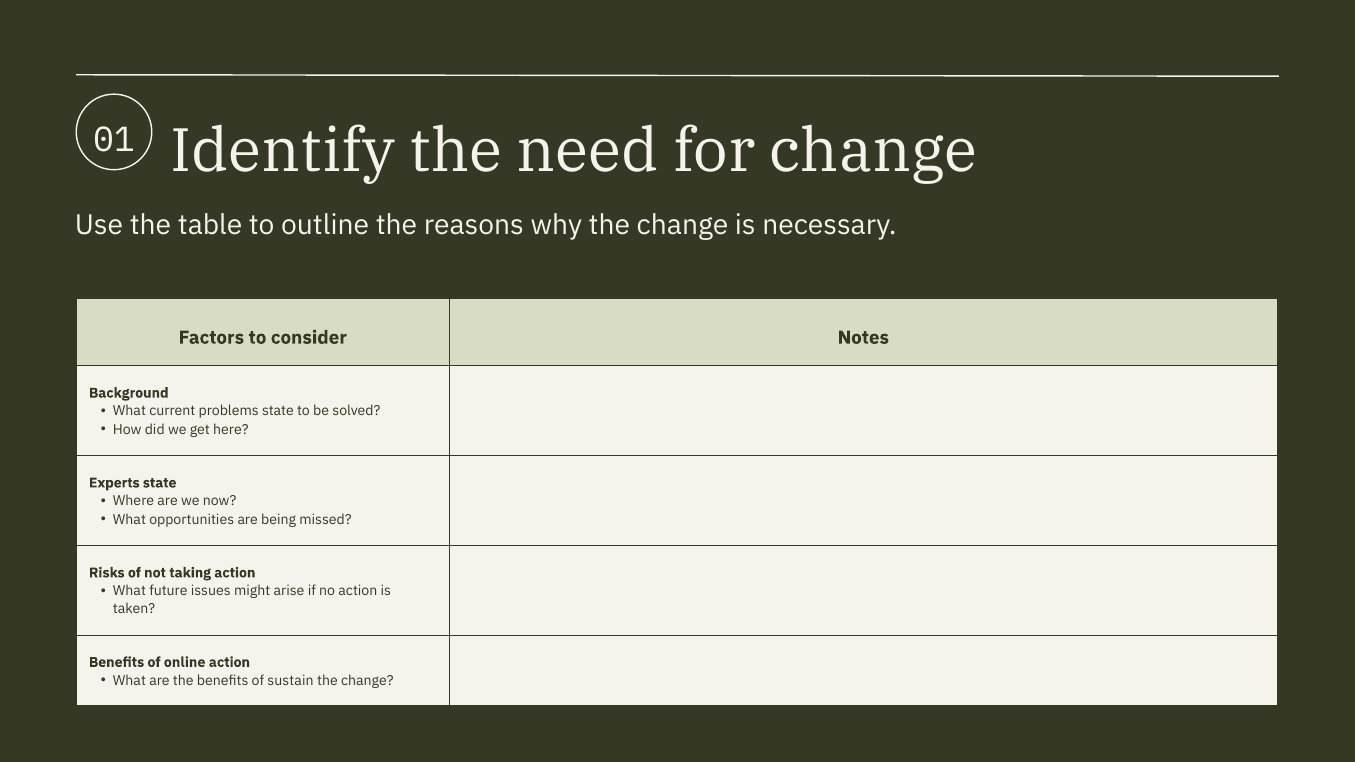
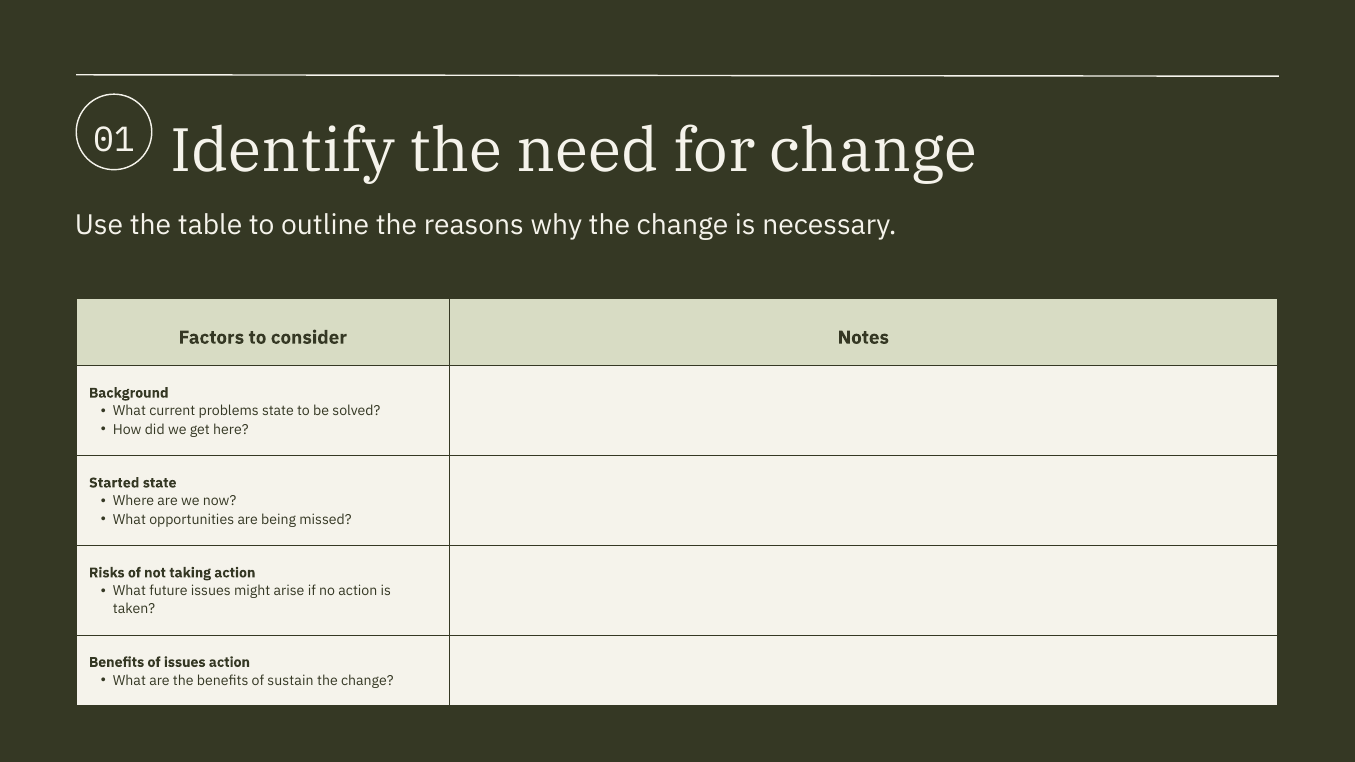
Experts: Experts -> Started
of online: online -> issues
